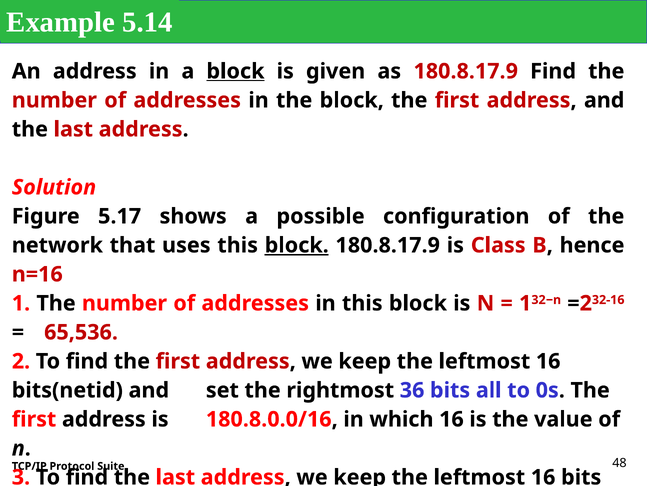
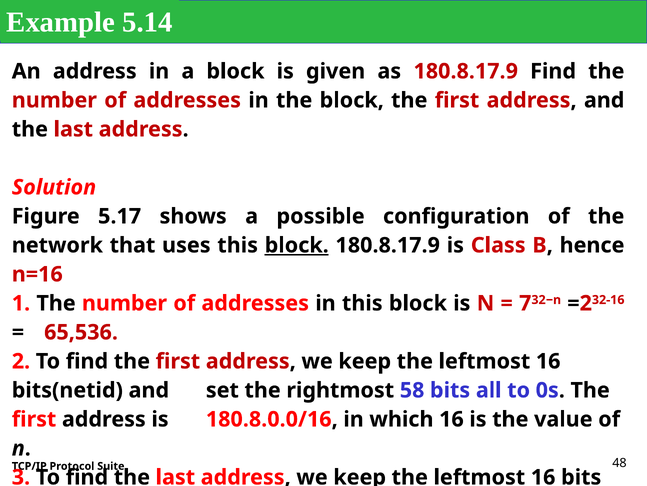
block at (235, 71) underline: present -> none
1 at (525, 303): 1 -> 7
36: 36 -> 58
